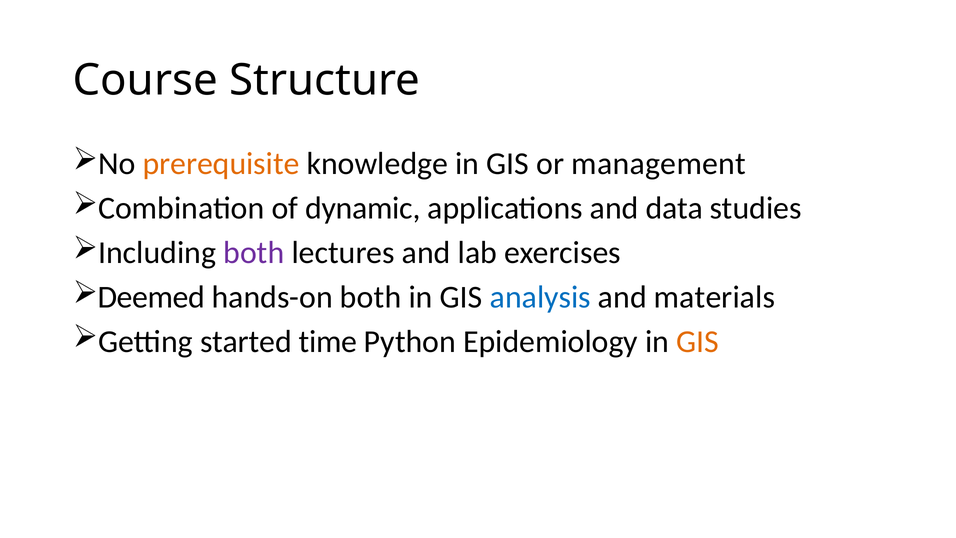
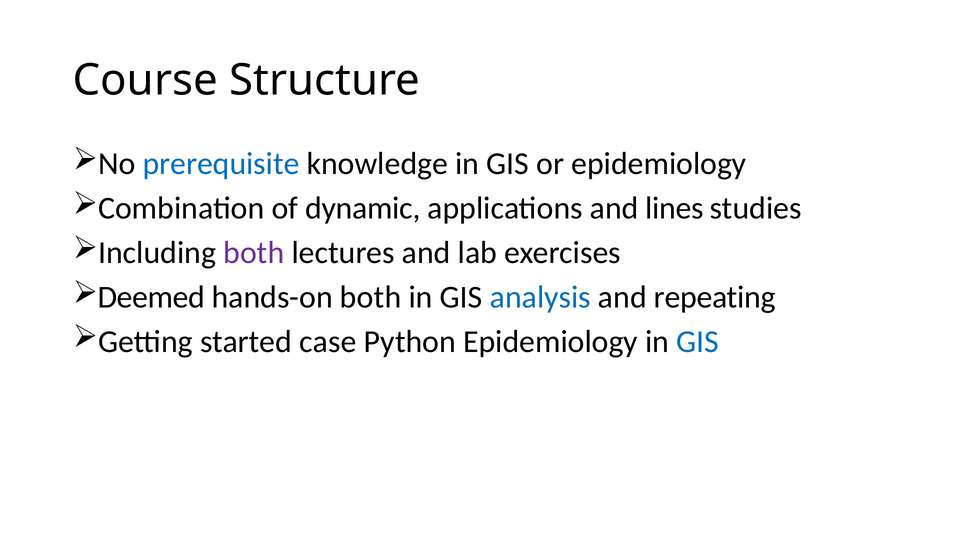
prerequisite colour: orange -> blue
or management: management -> epidemiology
data: data -> lines
materials: materials -> repeating
time: time -> case
GIS at (698, 341) colour: orange -> blue
